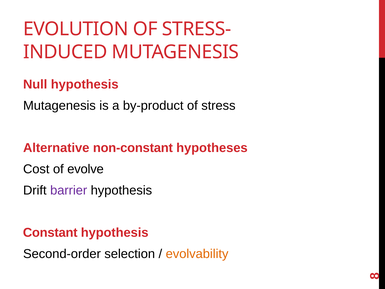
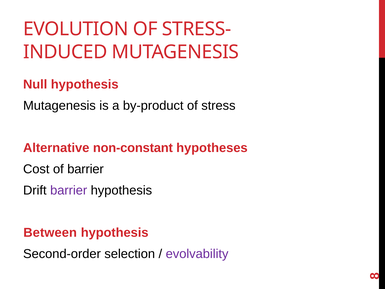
of evolve: evolve -> barrier
Constant: Constant -> Between
evolvability colour: orange -> purple
